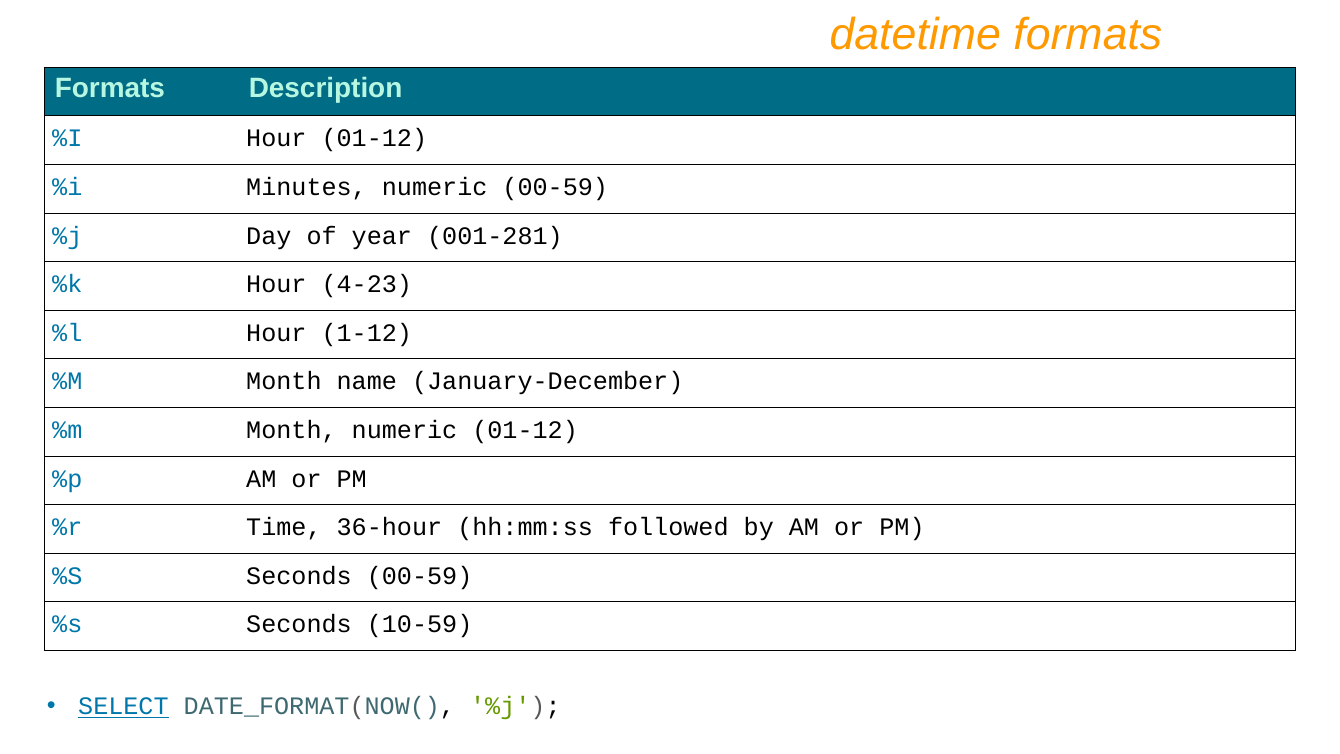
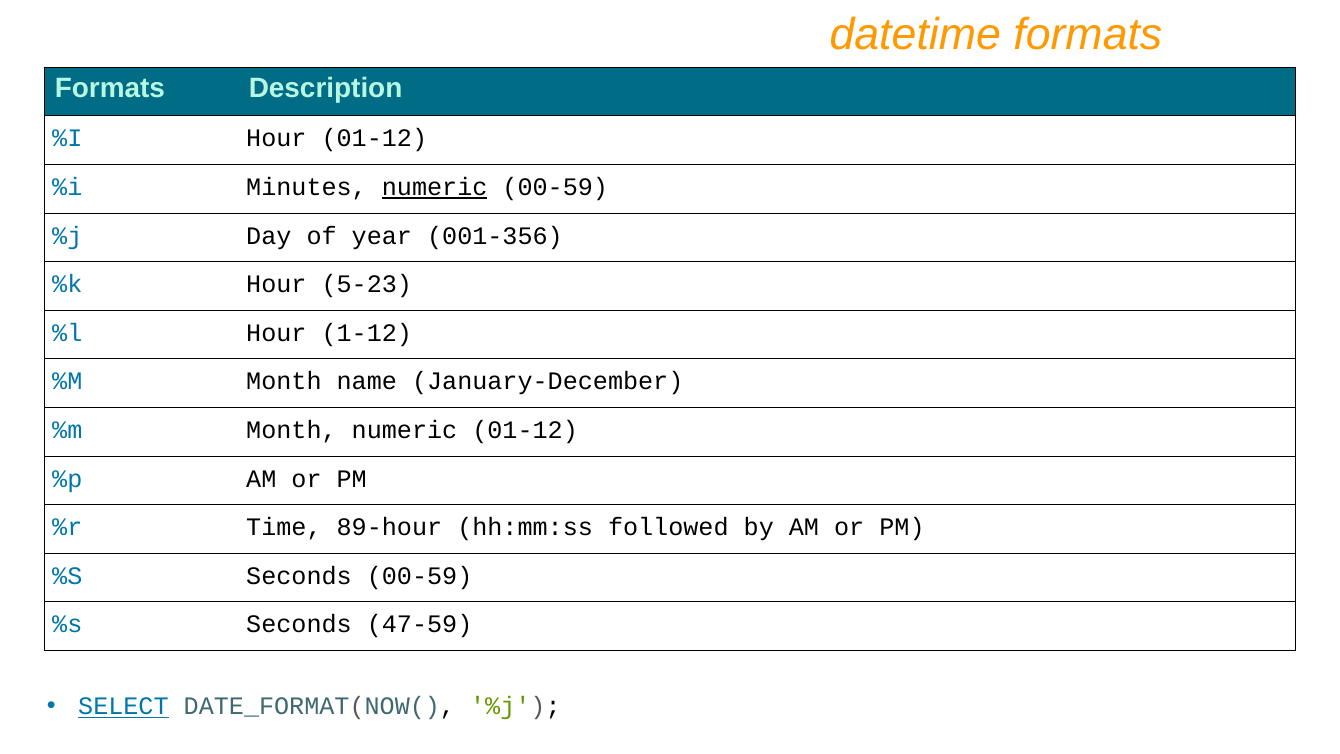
numeric at (435, 187) underline: none -> present
001-281: 001-281 -> 001-356
4-23: 4-23 -> 5-23
36-hour: 36-hour -> 89-hour
10-59: 10-59 -> 47-59
